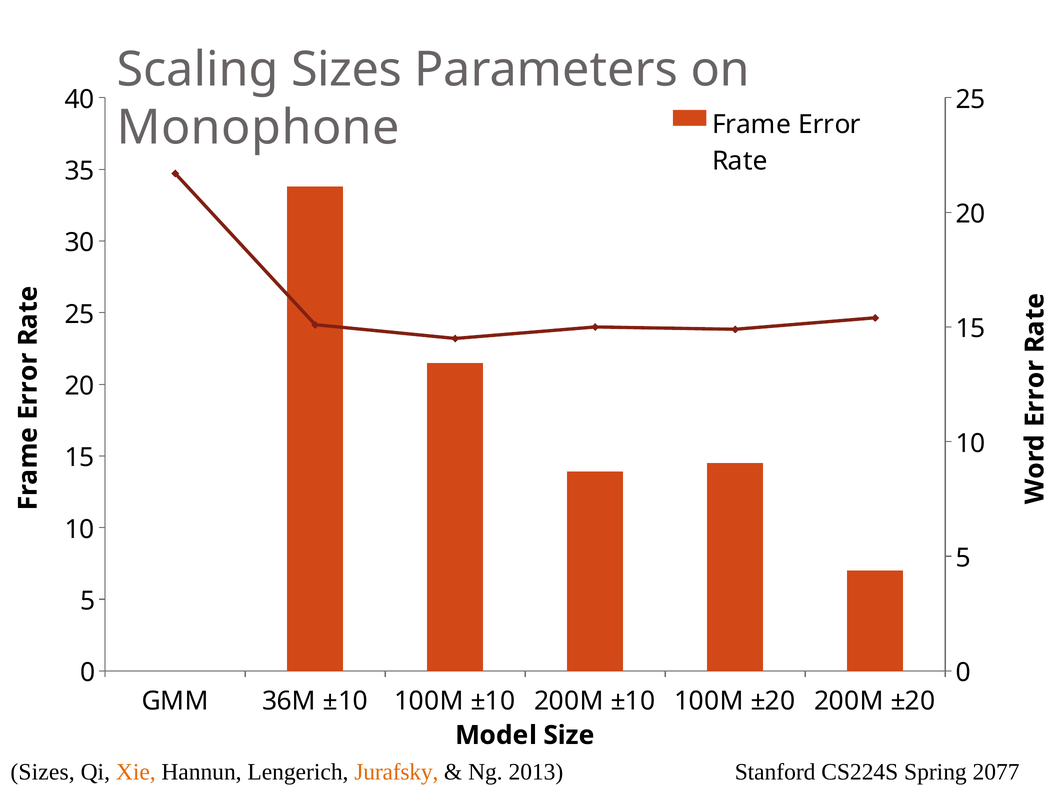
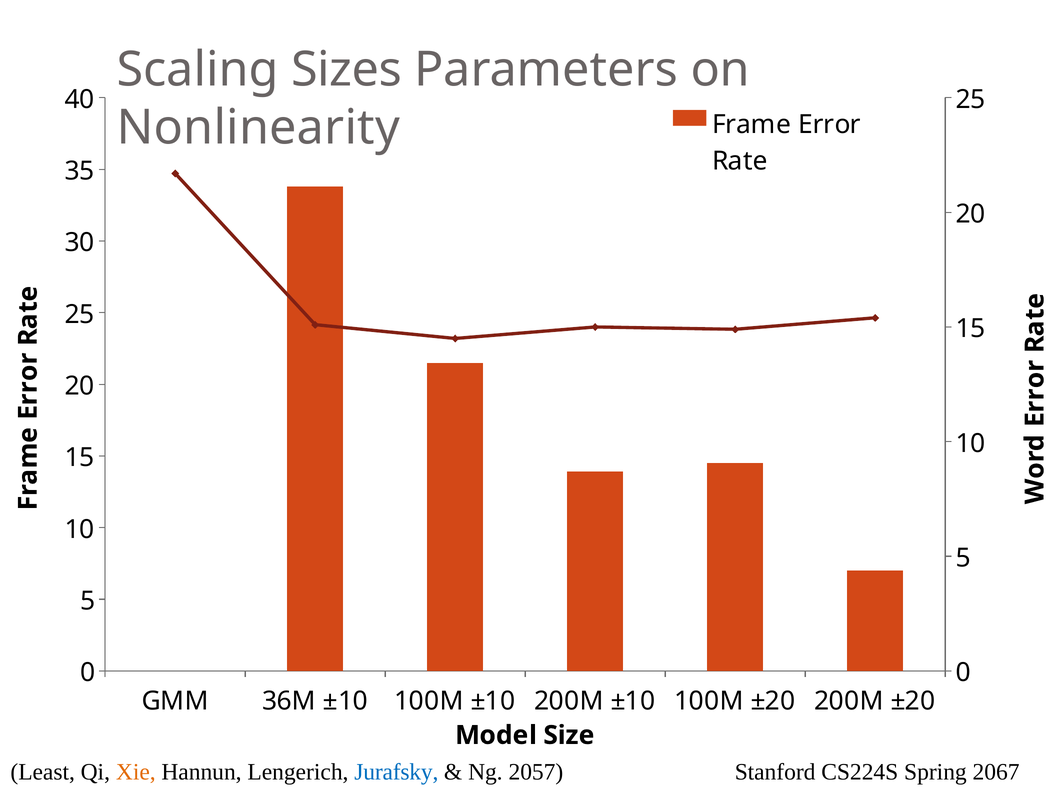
Monophone: Monophone -> Nonlinearity
Sizes at (43, 772): Sizes -> Least
Jurafsky colour: orange -> blue
2013: 2013 -> 2057
2077: 2077 -> 2067
